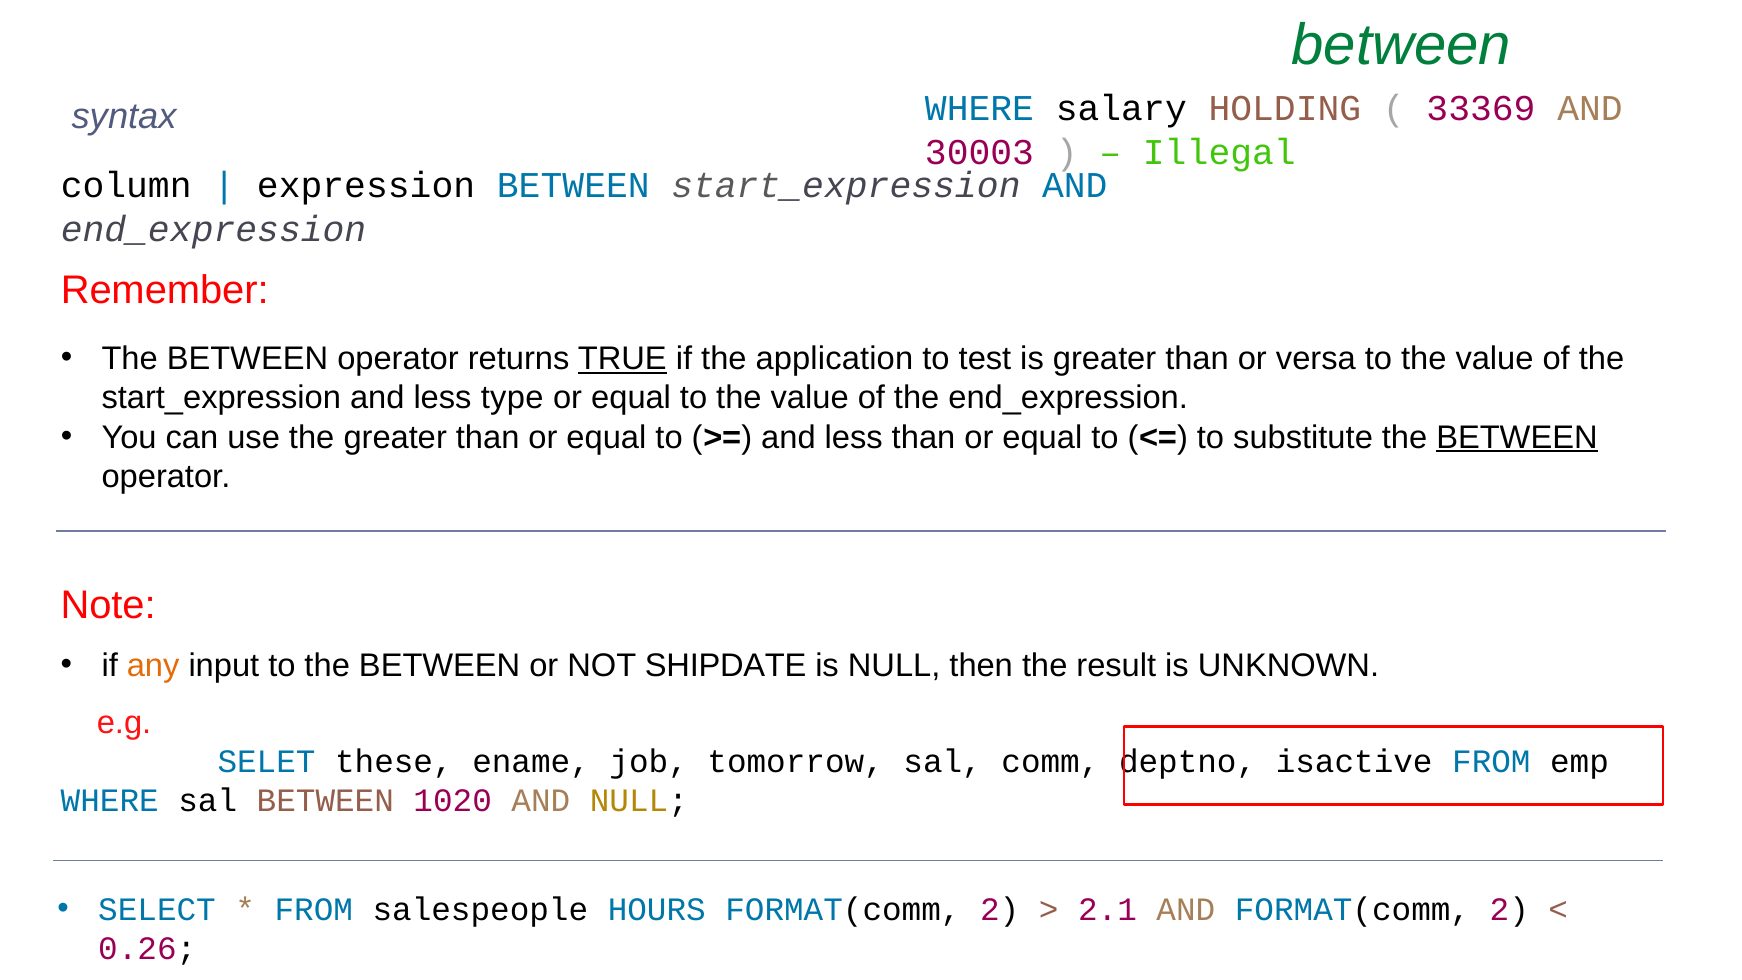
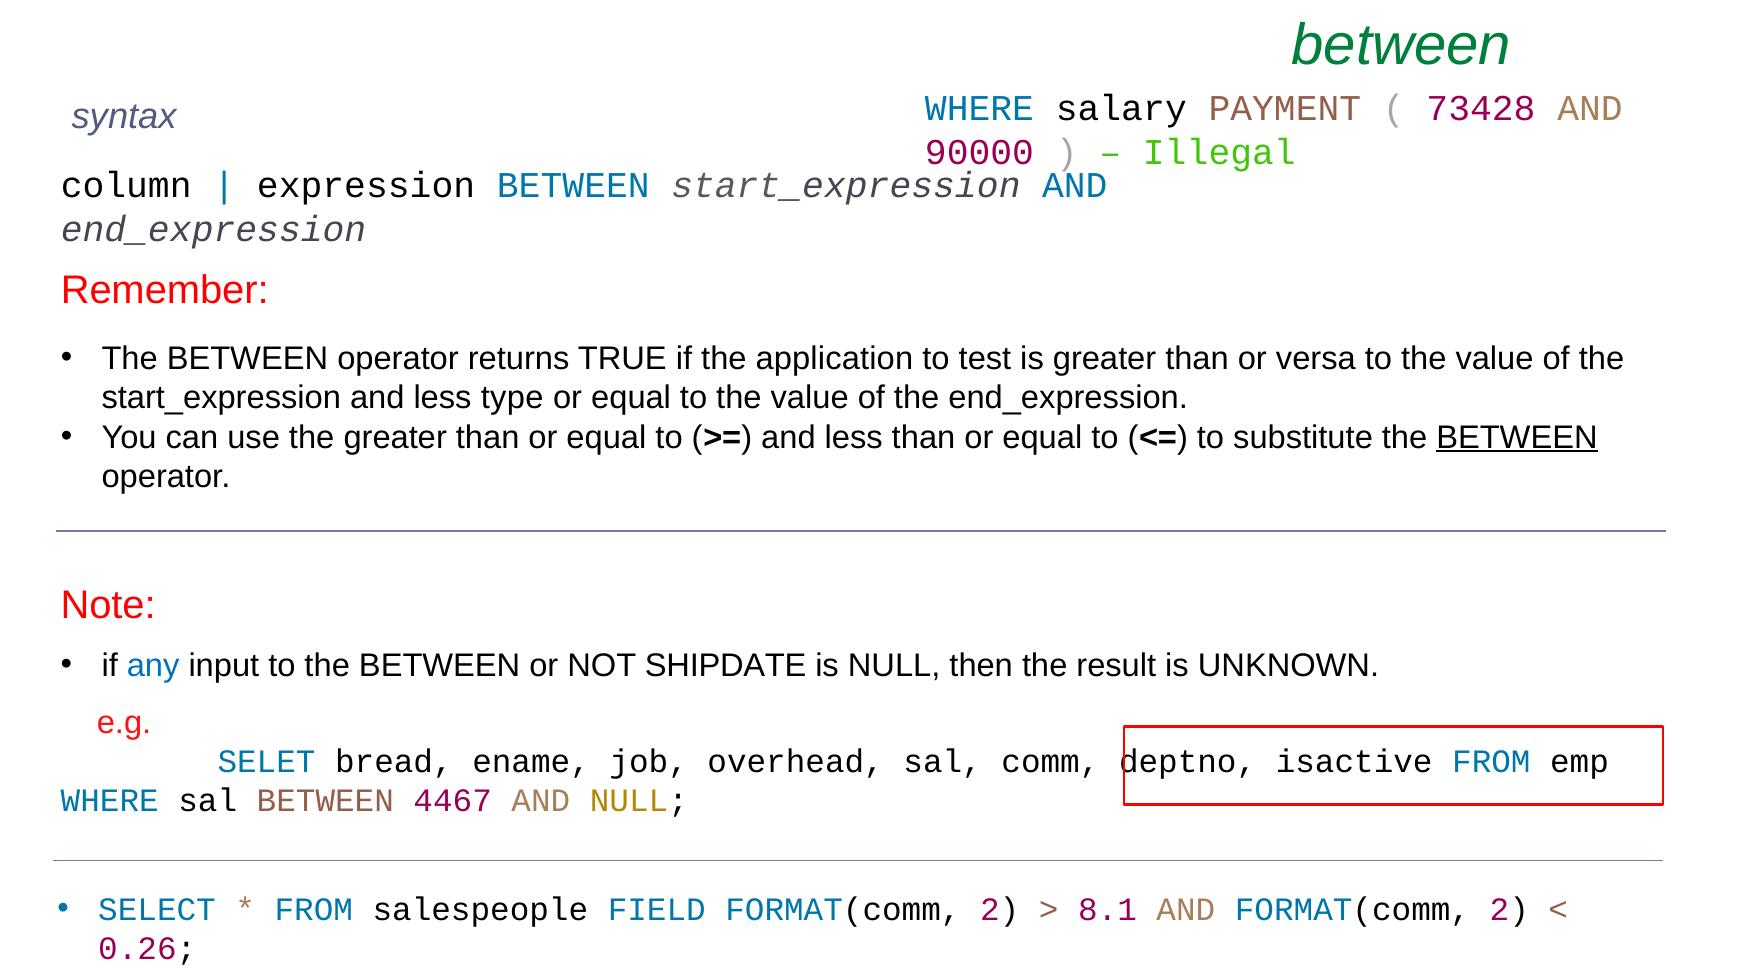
HOLDING: HOLDING -> PAYMENT
33369: 33369 -> 73428
30003: 30003 -> 90000
TRUE underline: present -> none
any colour: orange -> blue
these: these -> bread
tomorrow: tomorrow -> overhead
1020: 1020 -> 4467
HOURS: HOURS -> FIELD
2.1: 2.1 -> 8.1
